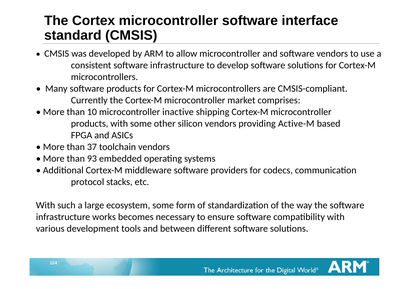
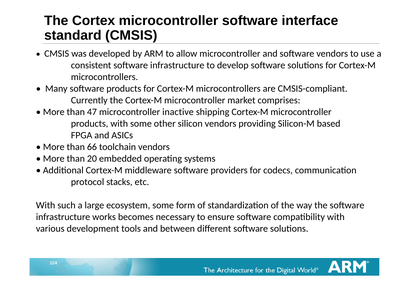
10: 10 -> 47
Active-M: Active-M -> Silicon-M
37: 37 -> 66
93: 93 -> 20
